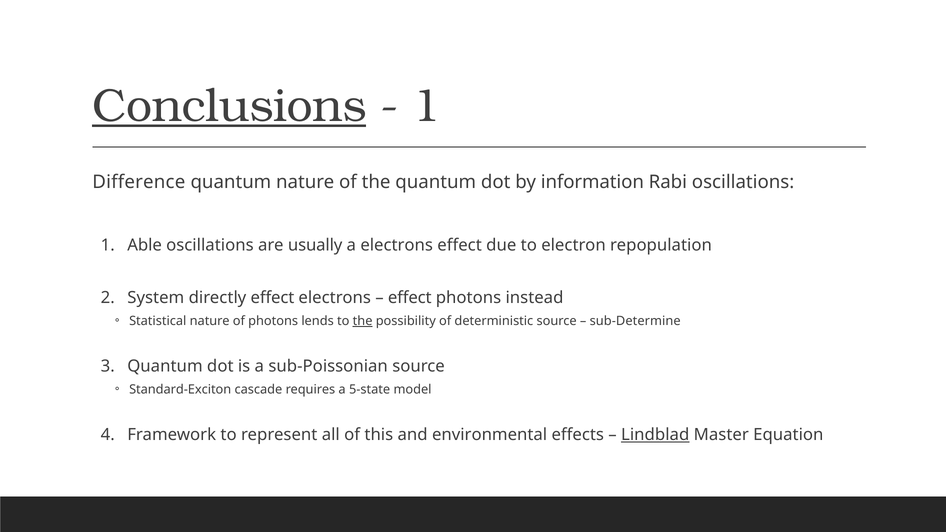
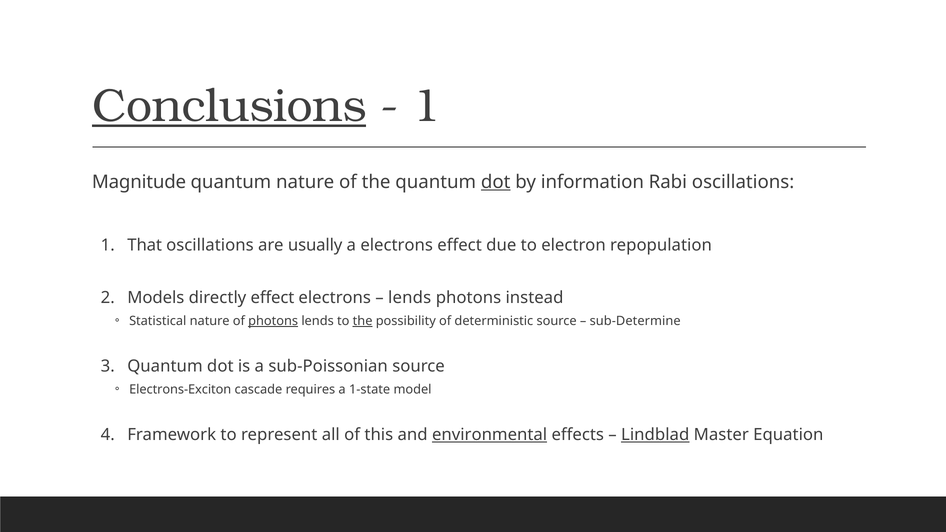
Difference: Difference -> Magnitude
dot at (496, 182) underline: none -> present
Able: Able -> That
System: System -> Models
effect at (410, 298): effect -> lends
photons at (273, 321) underline: none -> present
Standard-Exciton: Standard-Exciton -> Electrons-Exciton
5-state: 5-state -> 1-state
environmental underline: none -> present
